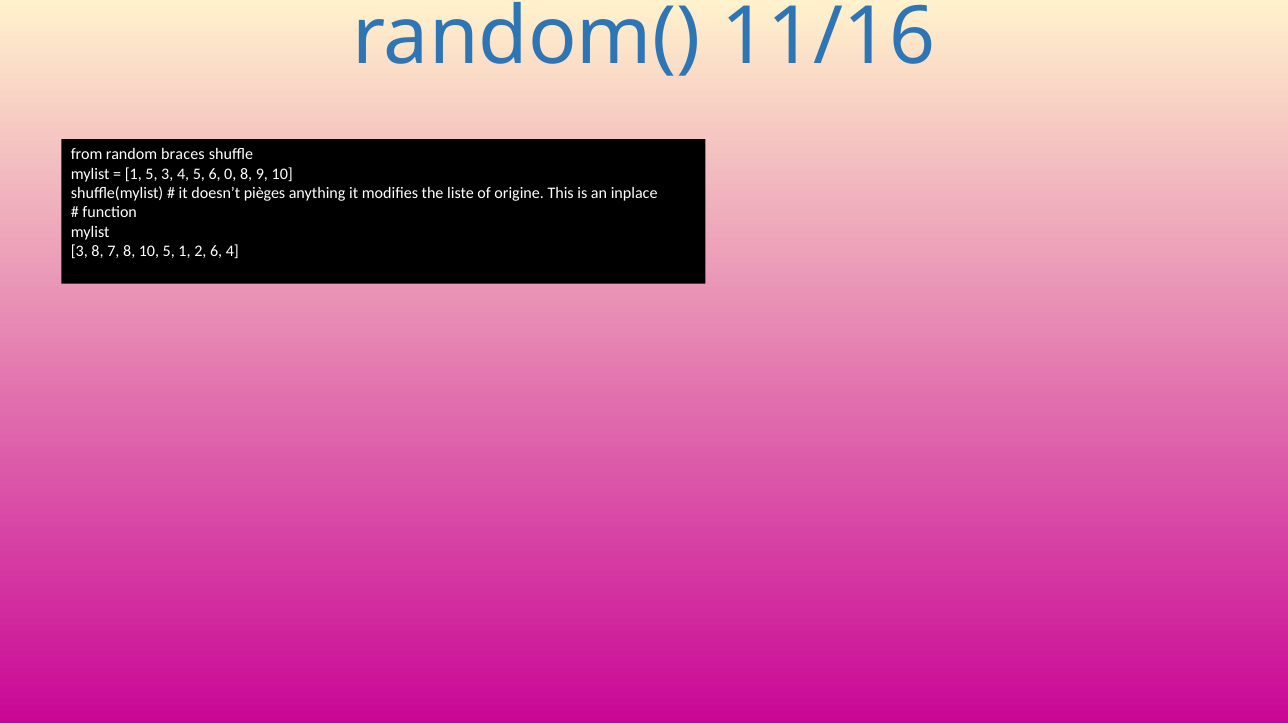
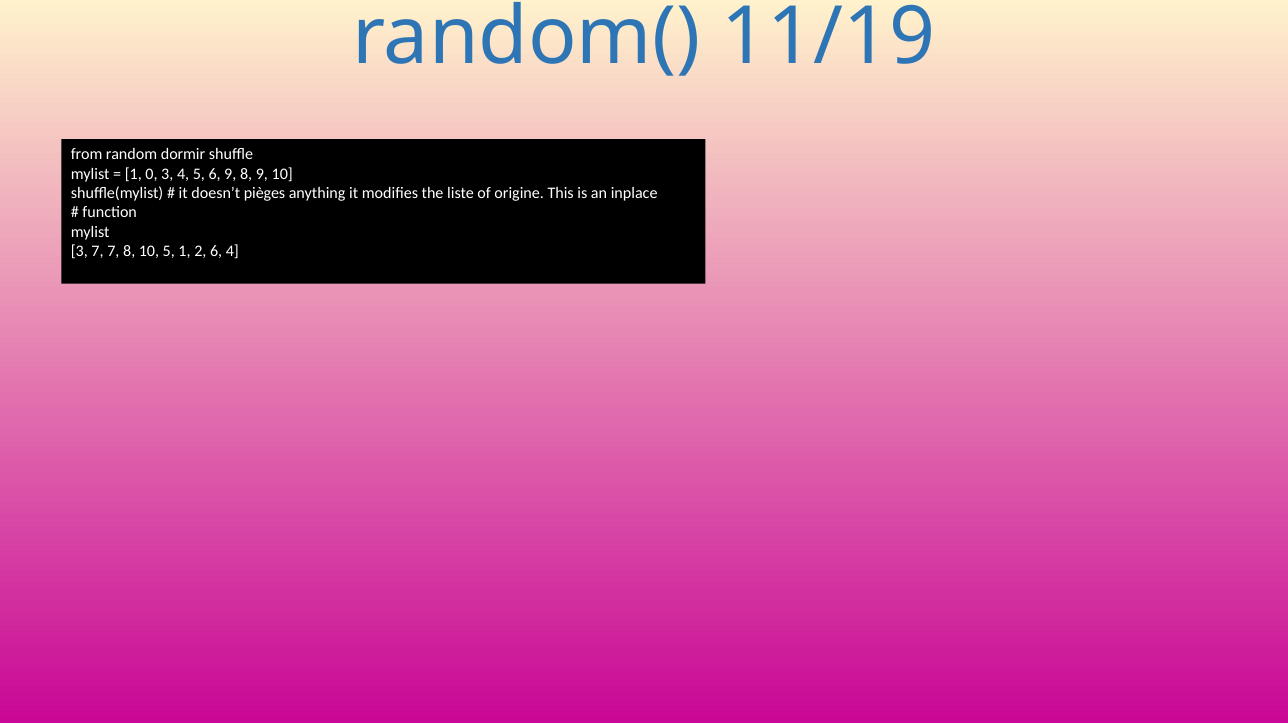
11/16: 11/16 -> 11/19
braces: braces -> dormir
1 5: 5 -> 0
6 0: 0 -> 9
3 8: 8 -> 7
